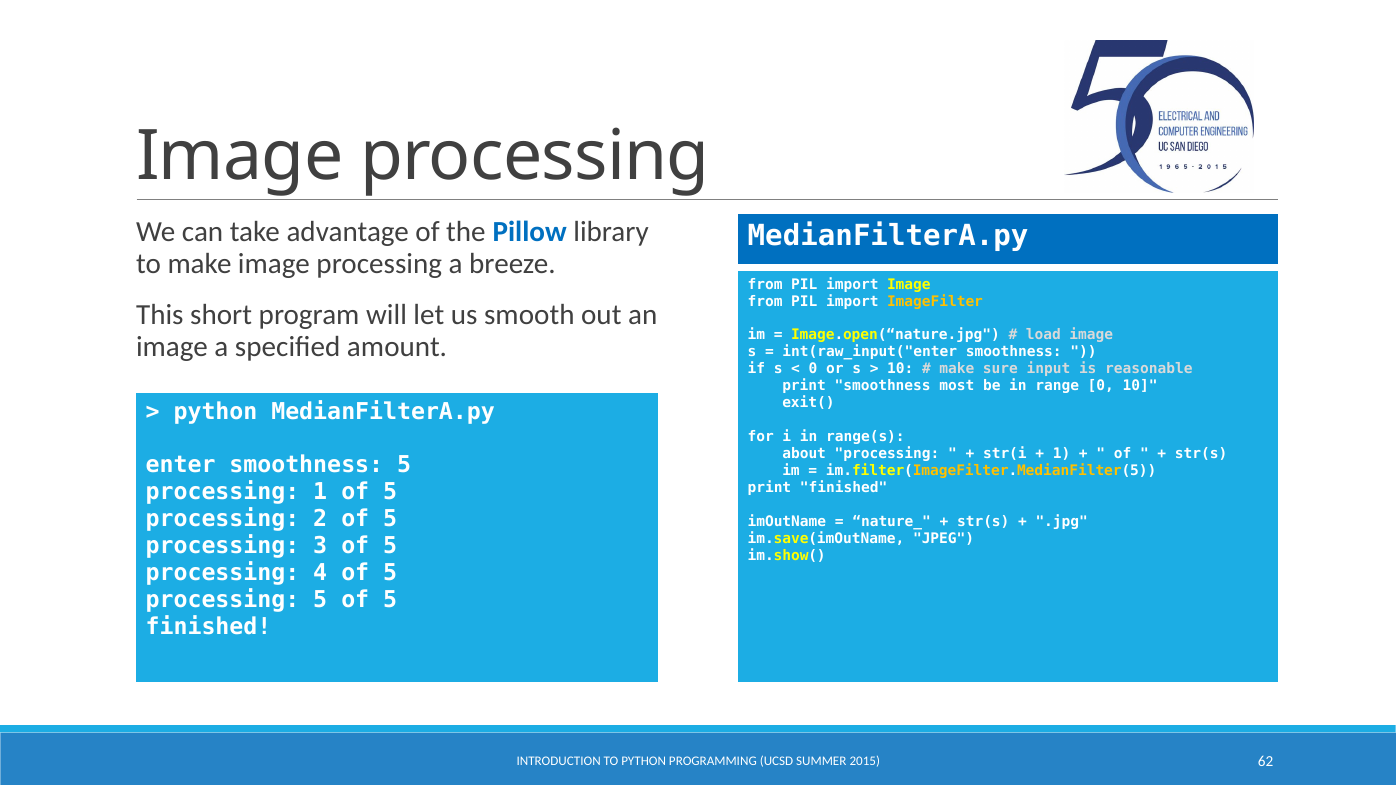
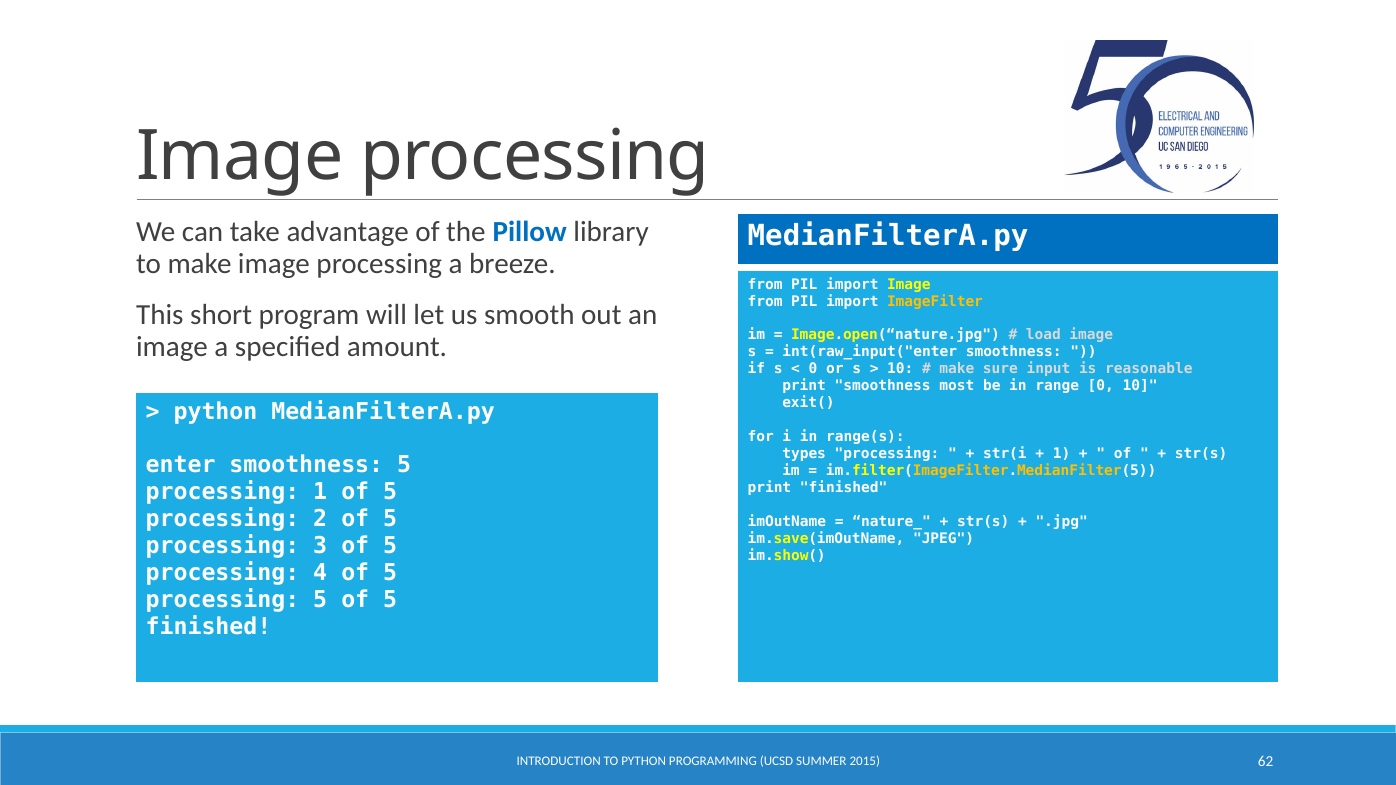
about: about -> types
